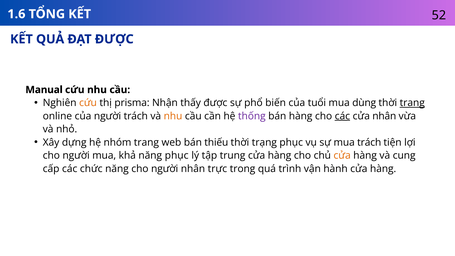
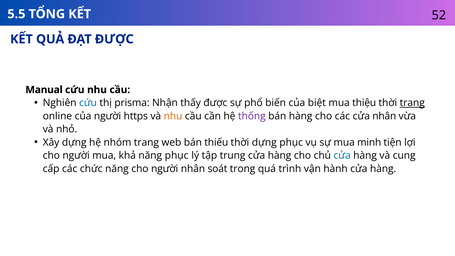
1.6: 1.6 -> 5.5
cứu at (88, 103) colour: orange -> blue
tuổi: tuổi -> biệt
dùng: dùng -> thiệu
người trách: trách -> https
các at (342, 116) underline: present -> none
thời trạng: trạng -> dựng
mua trách: trách -> minh
cửa at (342, 156) colour: orange -> blue
trực: trực -> soát
